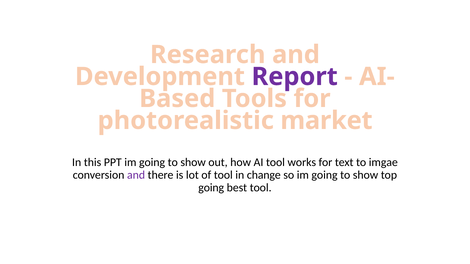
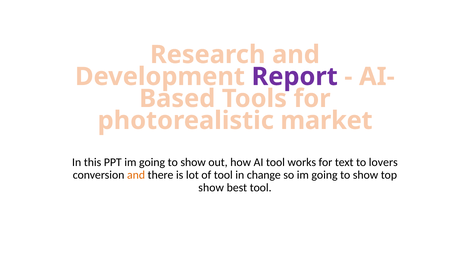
imgae: imgae -> lovers
and at (136, 175) colour: purple -> orange
going at (211, 188): going -> show
